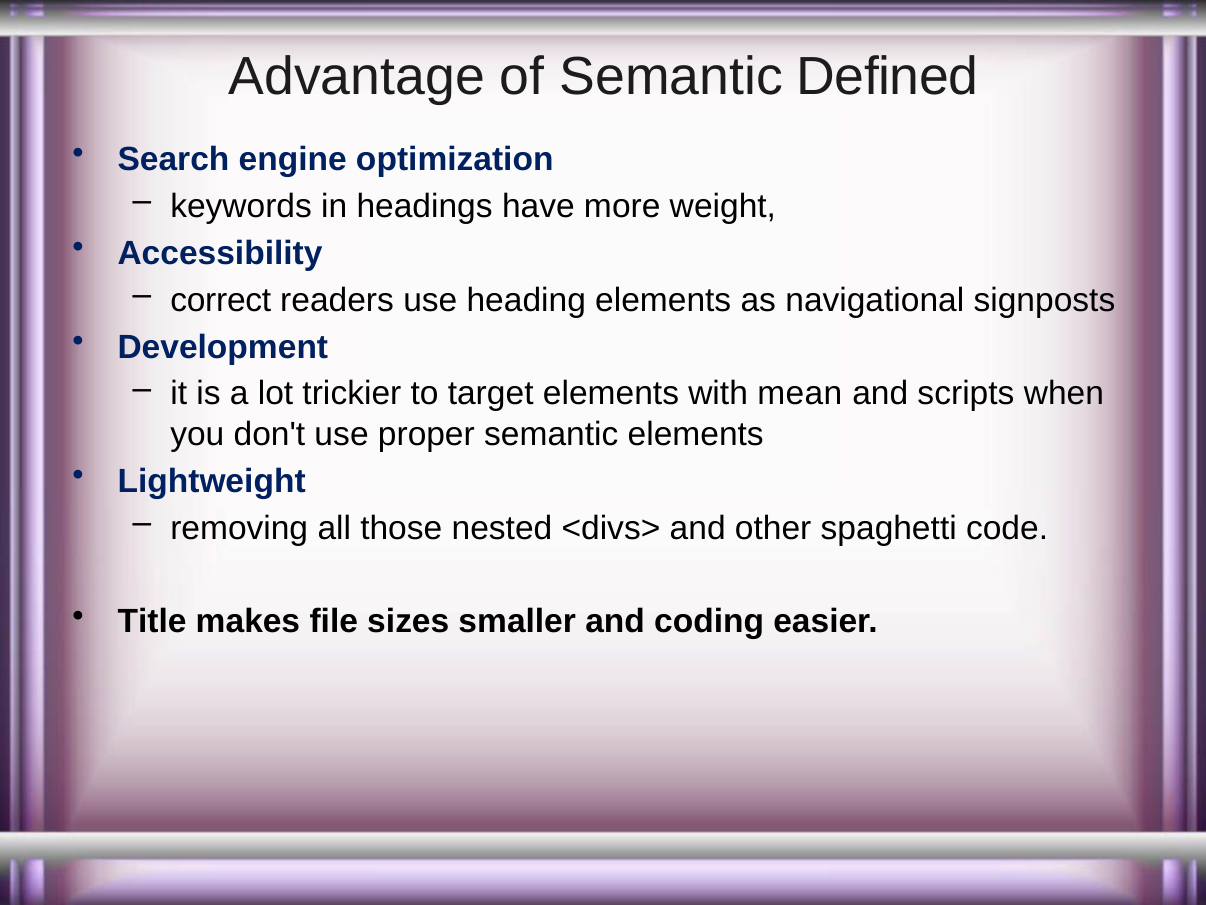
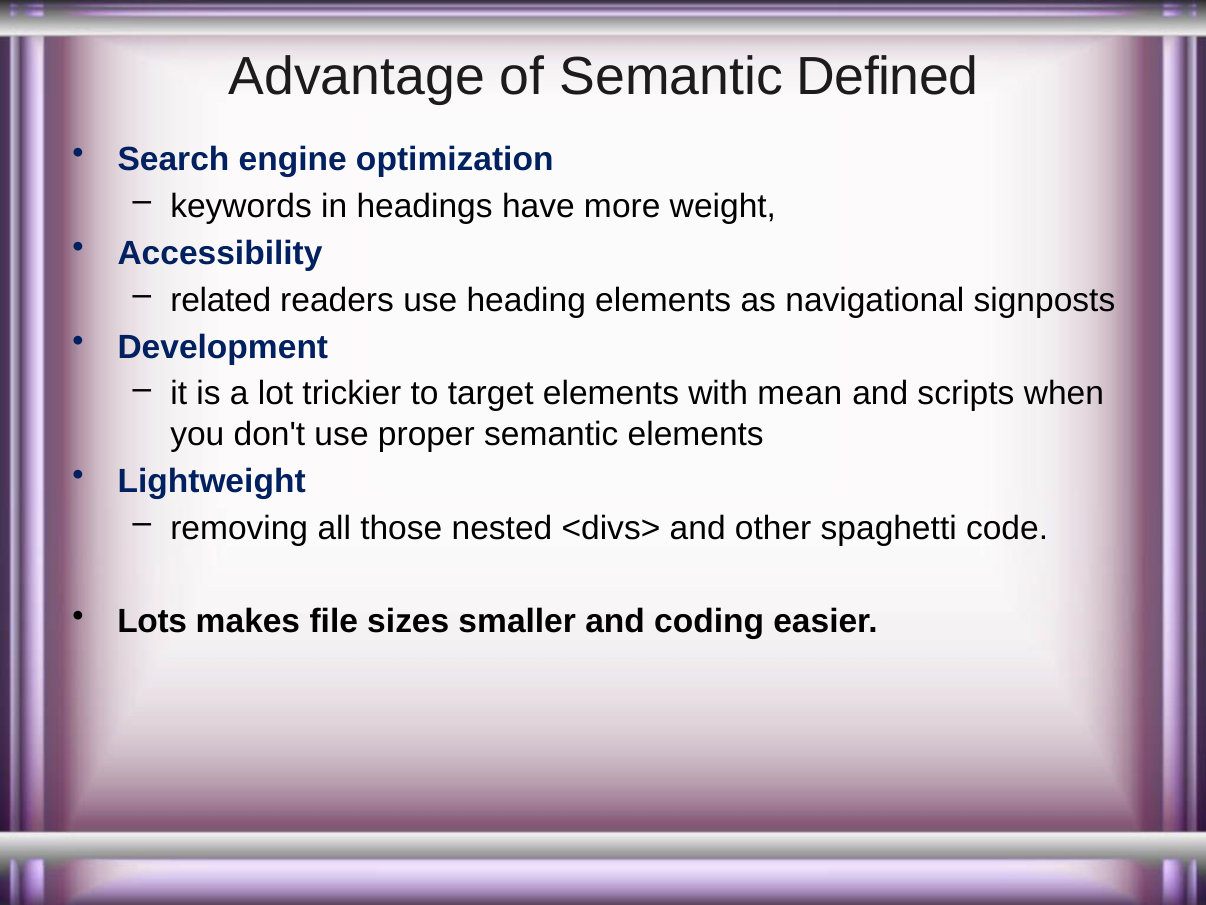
correct: correct -> related
Title: Title -> Lots
